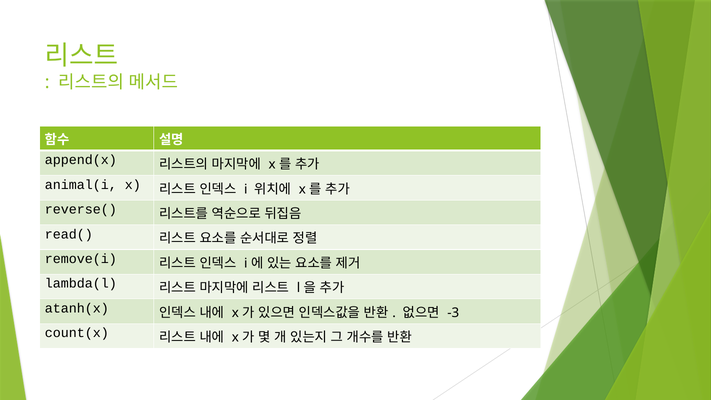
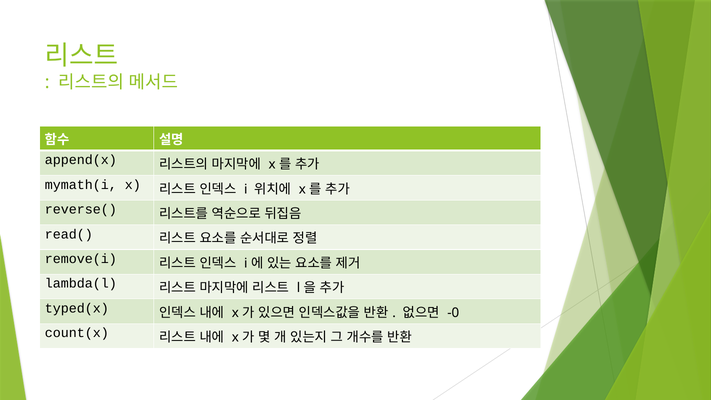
animal(i: animal(i -> mymath(i
atanh(x: atanh(x -> typed(x
-3: -3 -> -0
